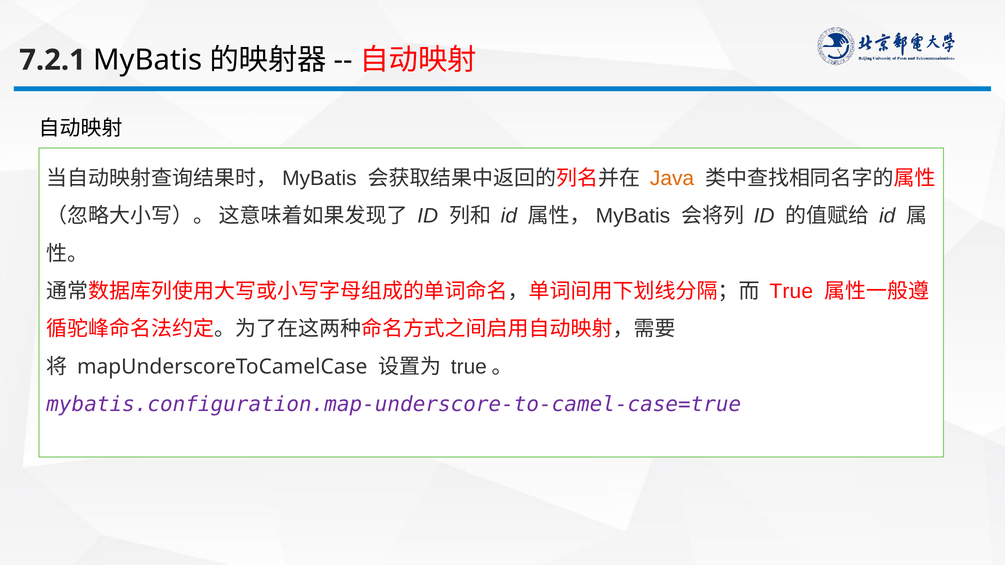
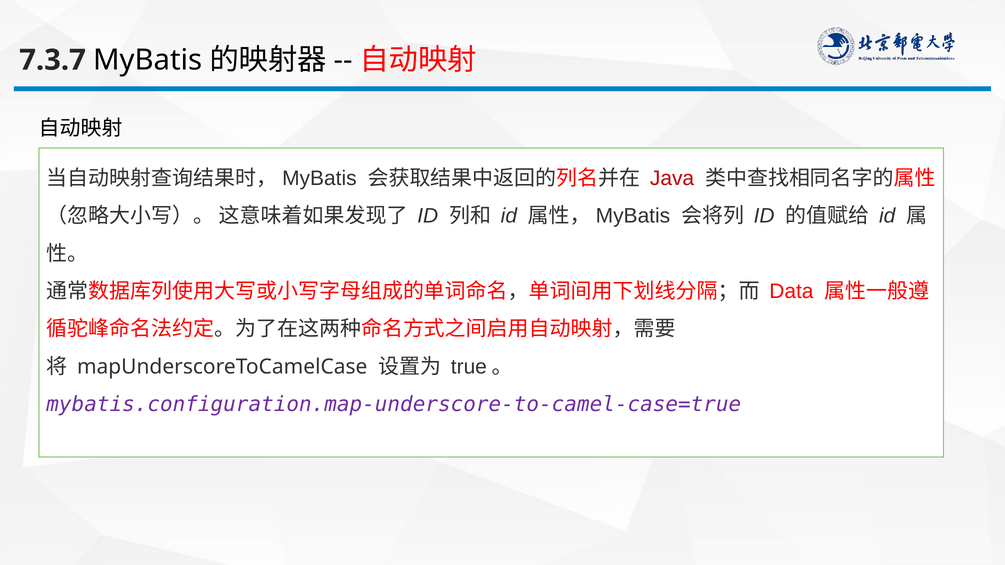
7.2.1: 7.2.1 -> 7.3.7
Java colour: orange -> red
True: True -> Data
